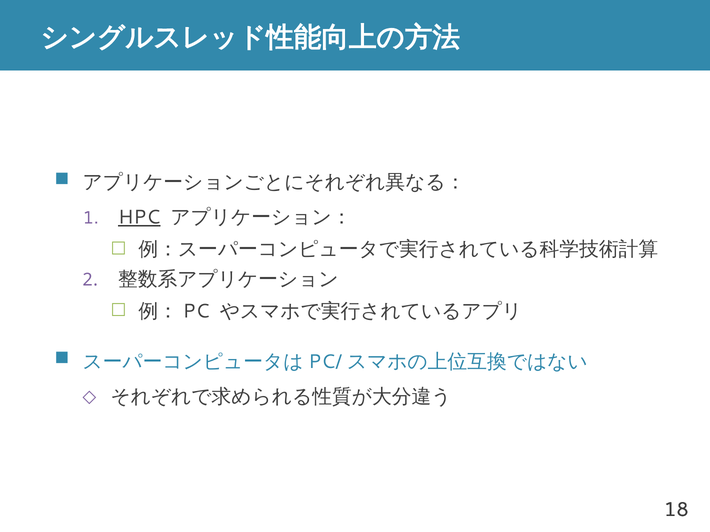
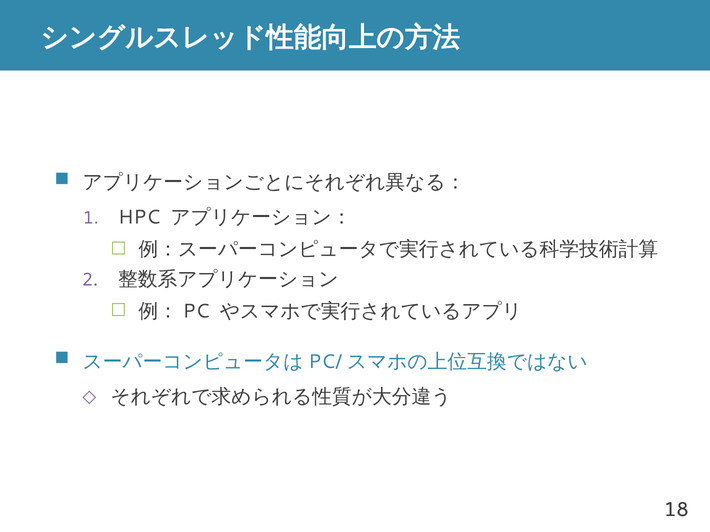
HPC underline: present -> none
